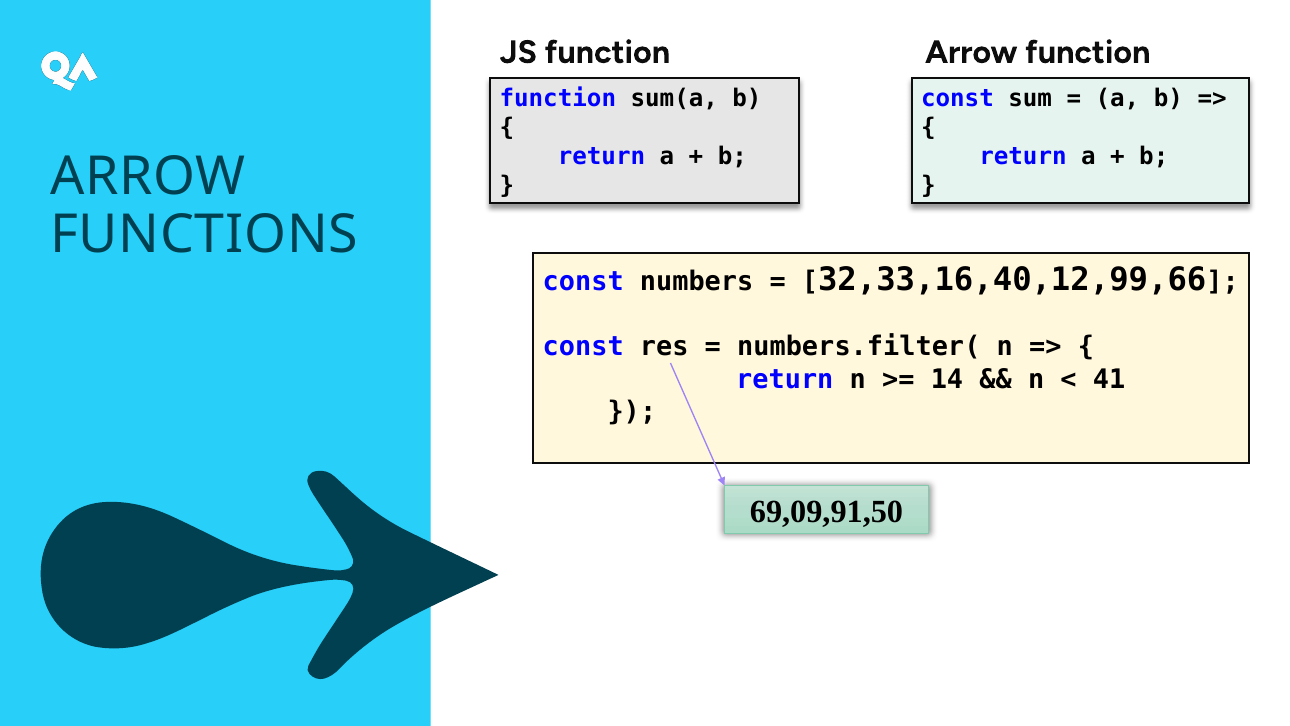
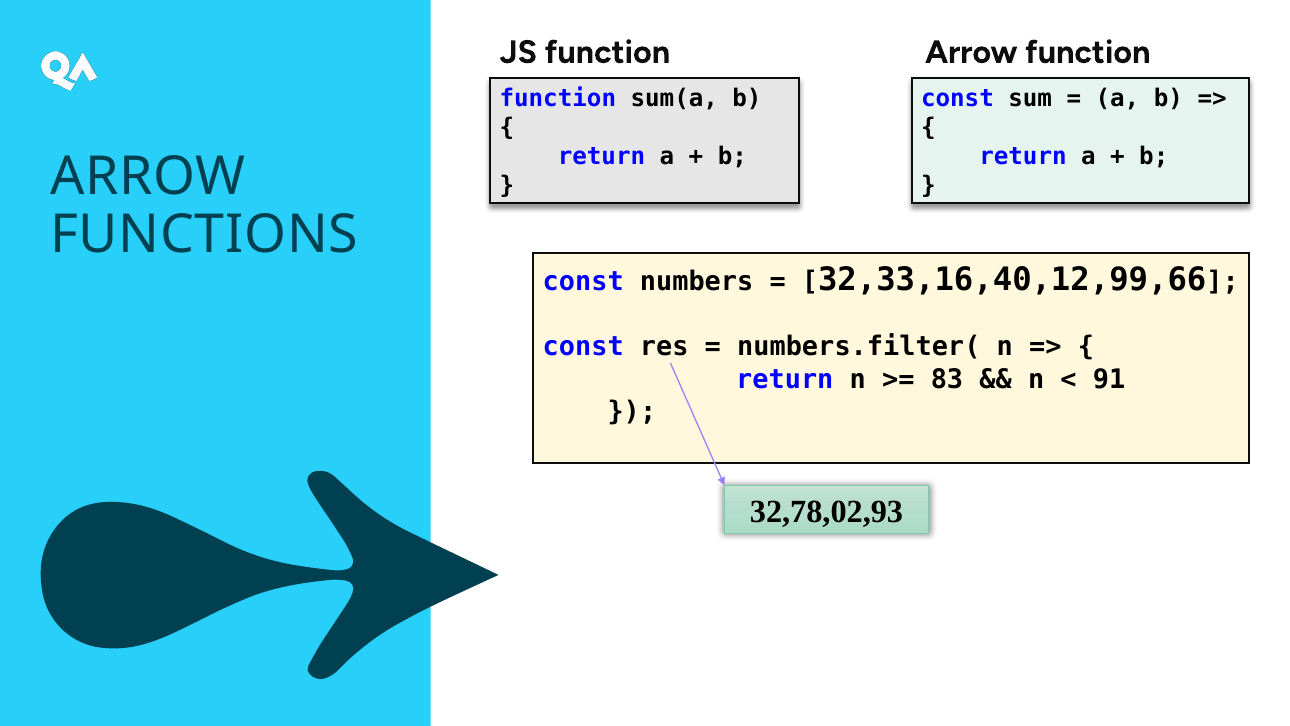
14: 14 -> 83
41: 41 -> 91
69,09,91,50: 69,09,91,50 -> 32,78,02,93
